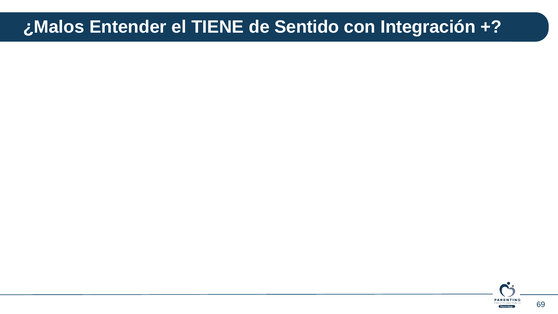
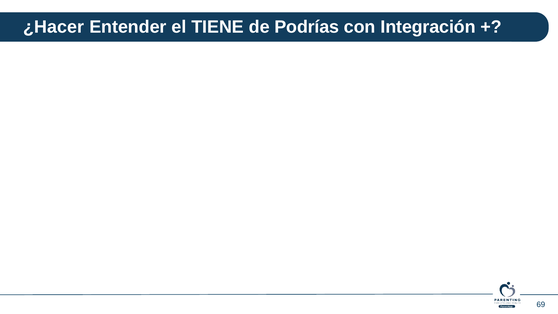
¿Malos: ¿Malos -> ¿Hacer
Sentido: Sentido -> Podrías
